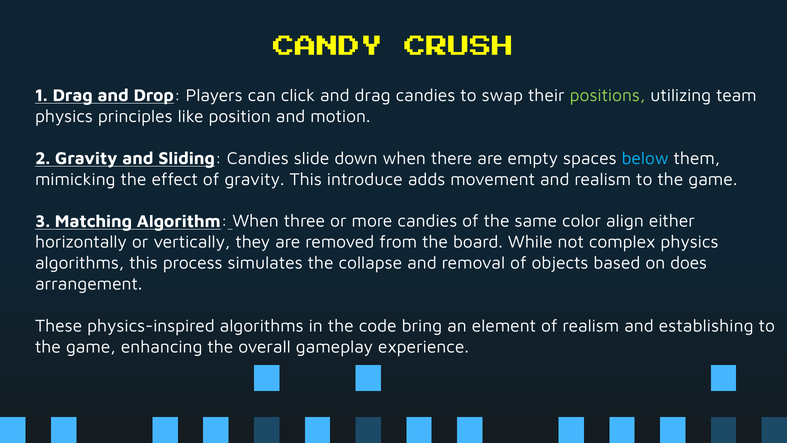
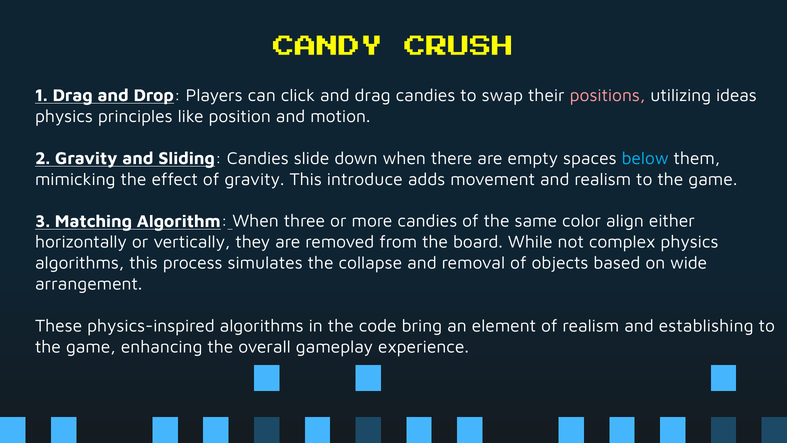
positions colour: light green -> pink
team: team -> ideas
does: does -> wide
